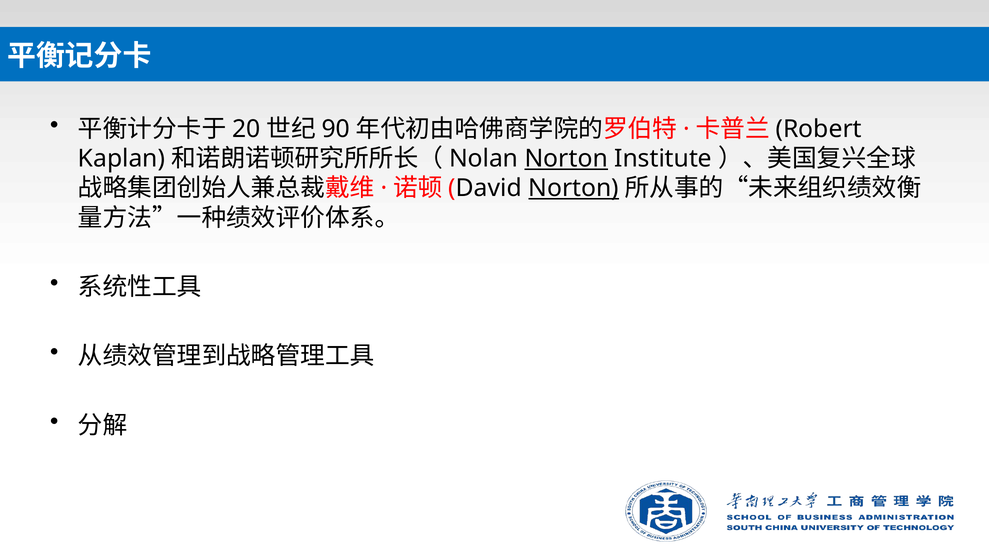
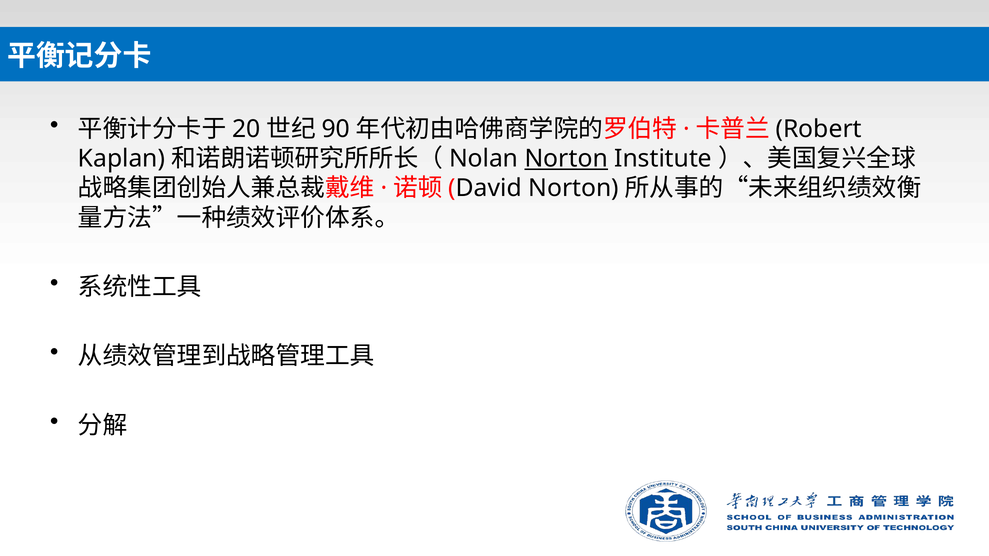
Norton at (574, 188) underline: present -> none
